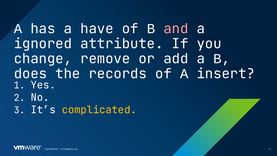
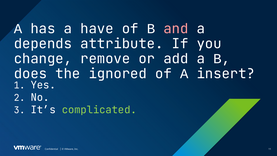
ignored: ignored -> depends
records: records -> ignored
complicated colour: yellow -> light green
